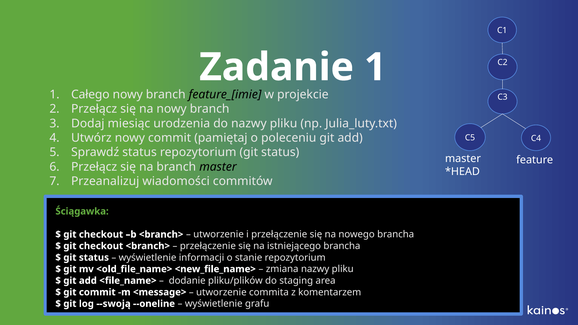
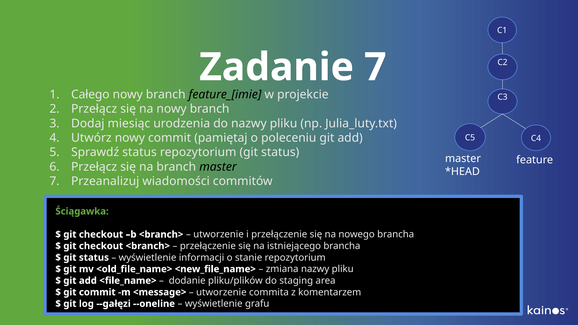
1 at (375, 67): 1 -> 7
--swoją: --swoją -> --gałęzi
